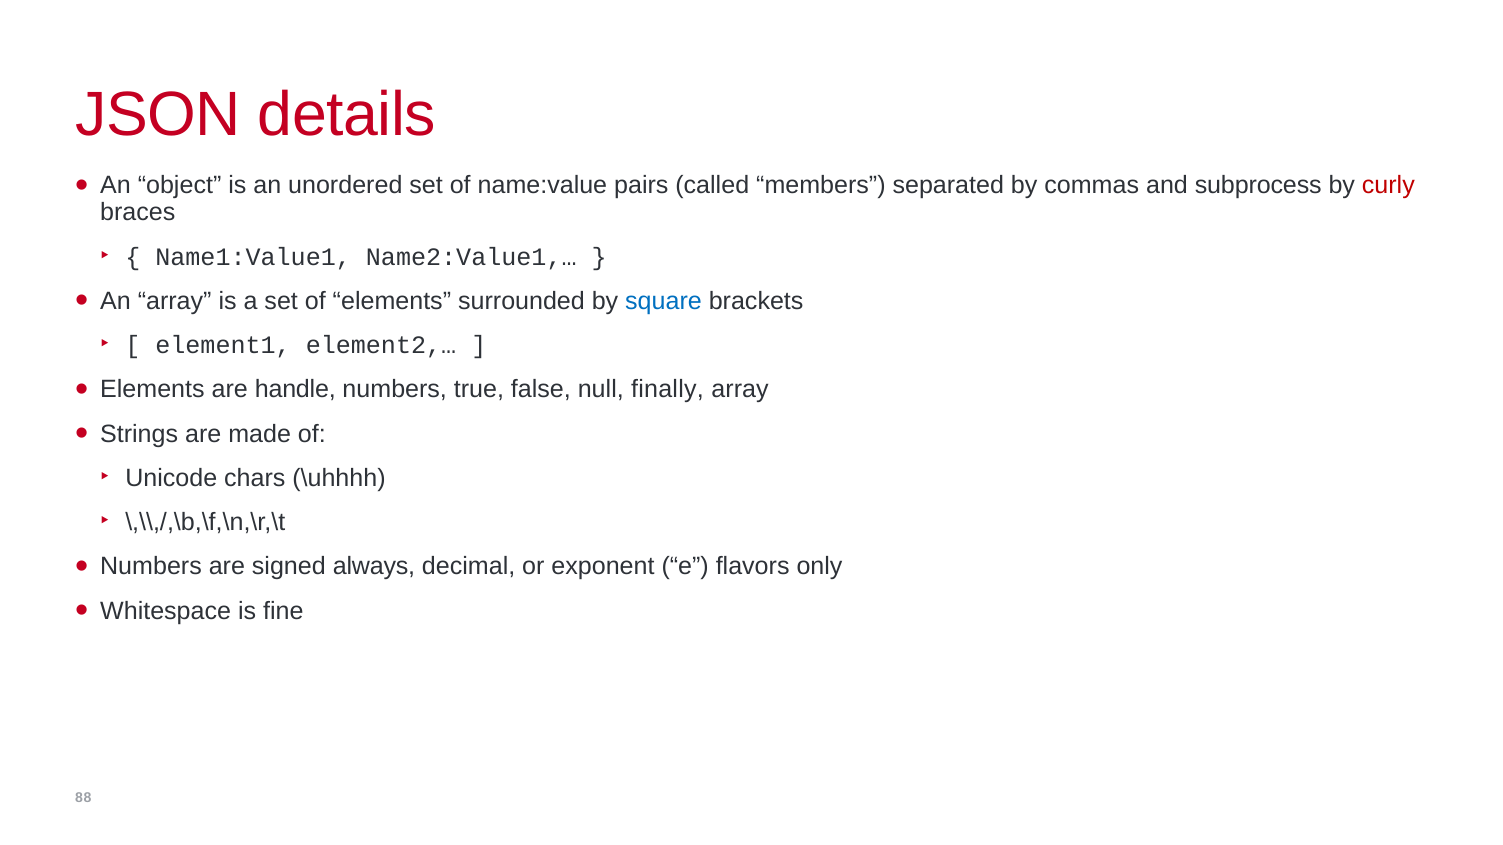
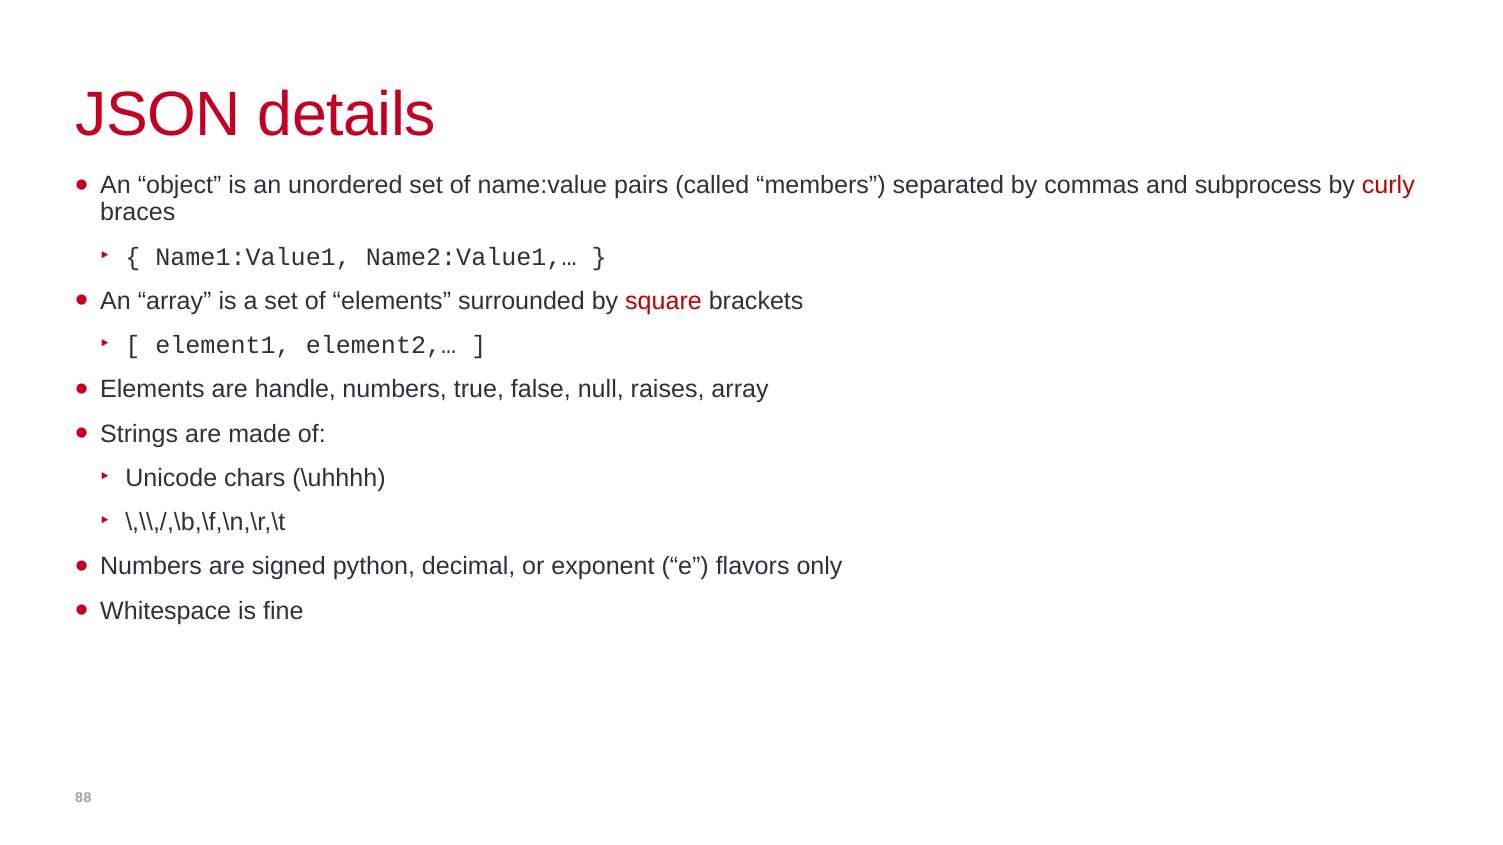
square colour: blue -> red
finally: finally -> raises
always: always -> python
